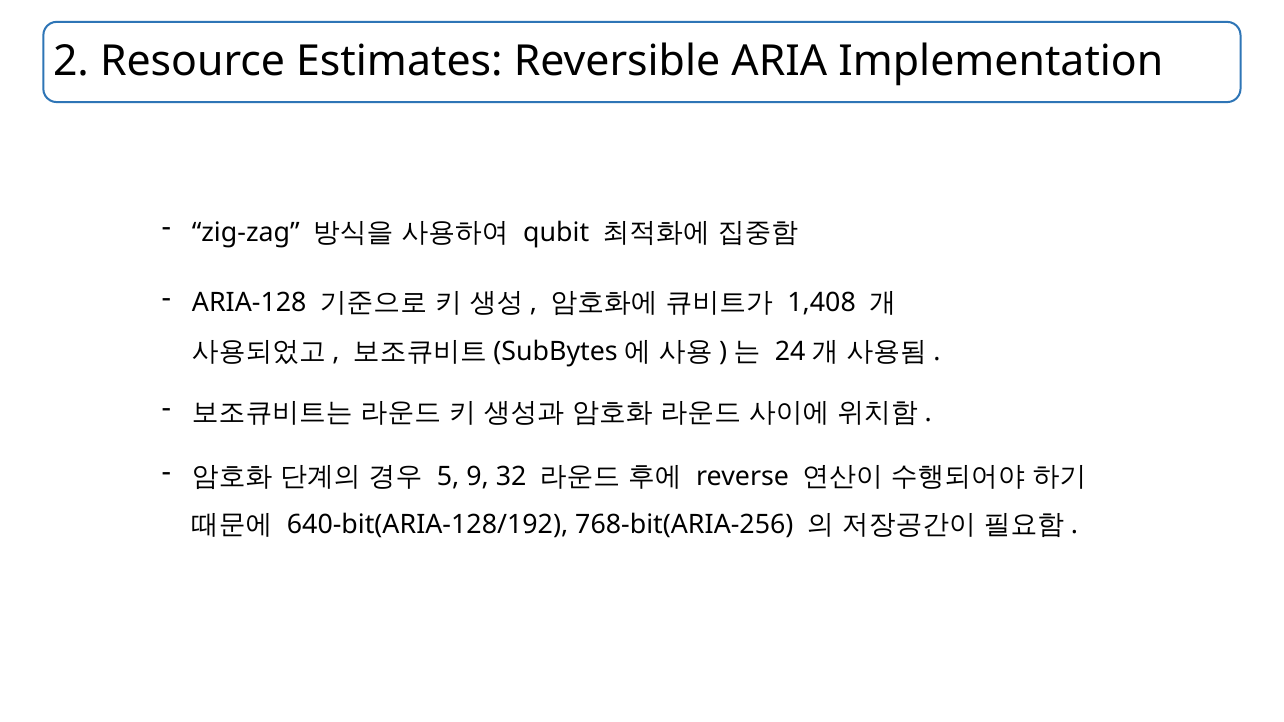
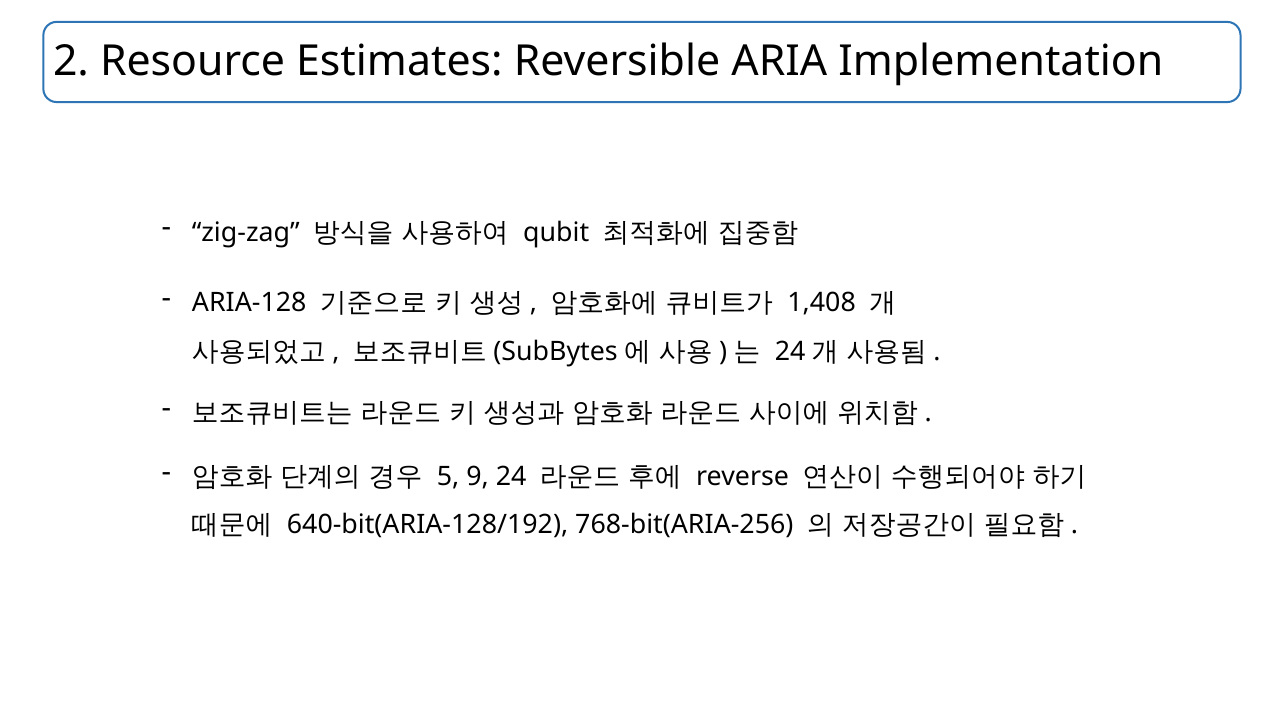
32: 32 -> 24
